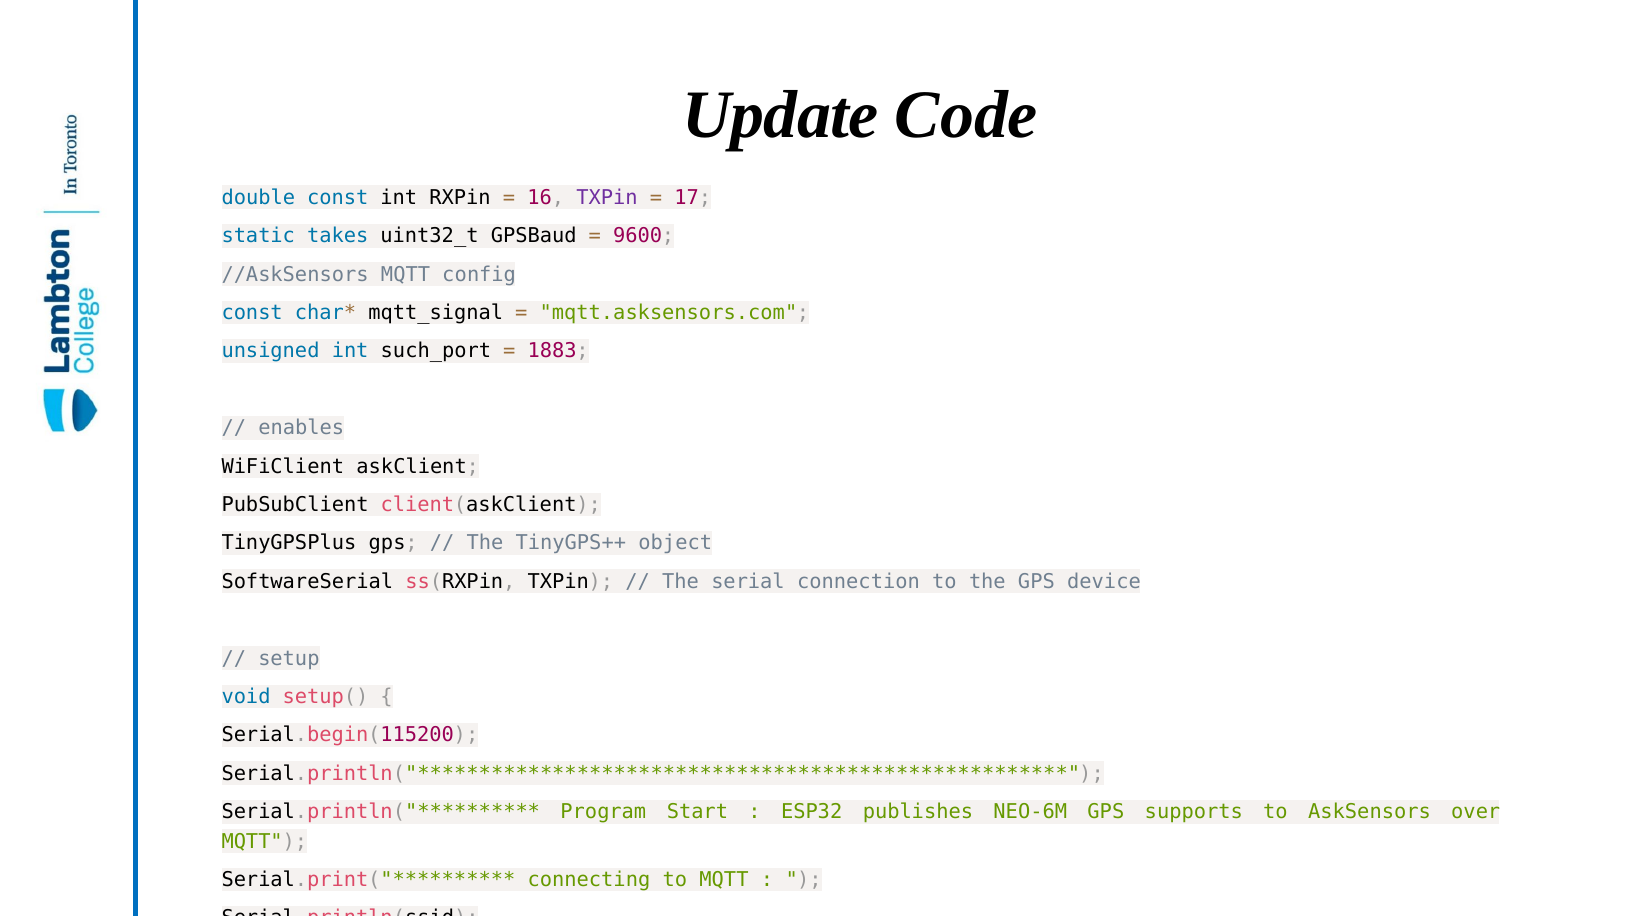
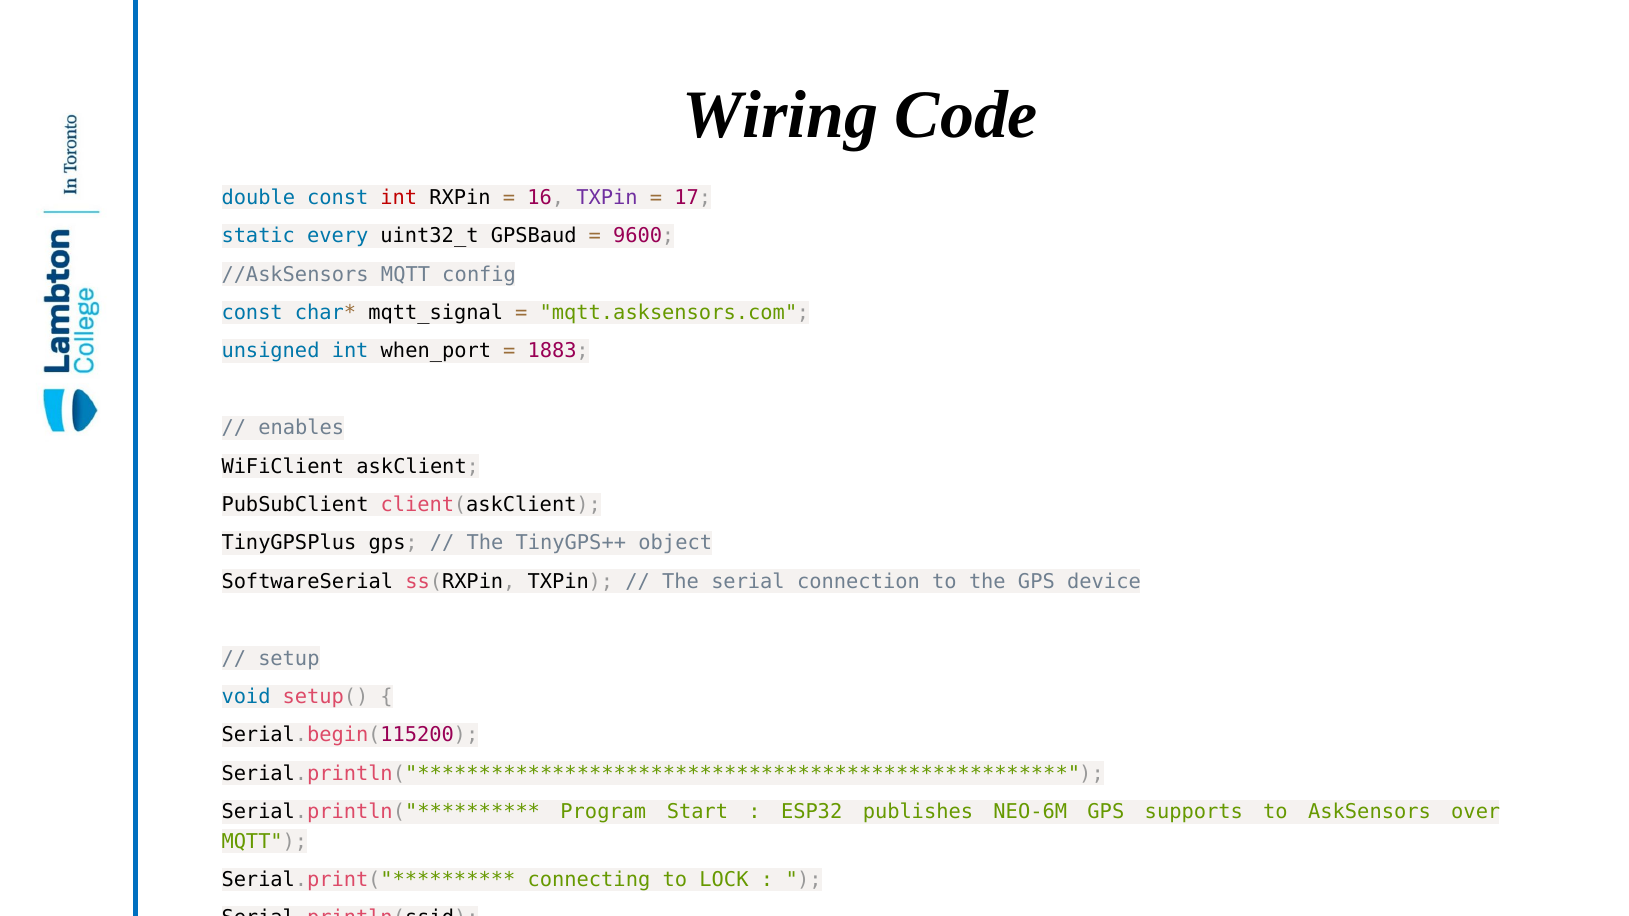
Update: Update -> Wiring
int at (399, 198) colour: black -> red
takes: takes -> every
such_port: such_port -> when_port
to MQTT: MQTT -> LOCK
